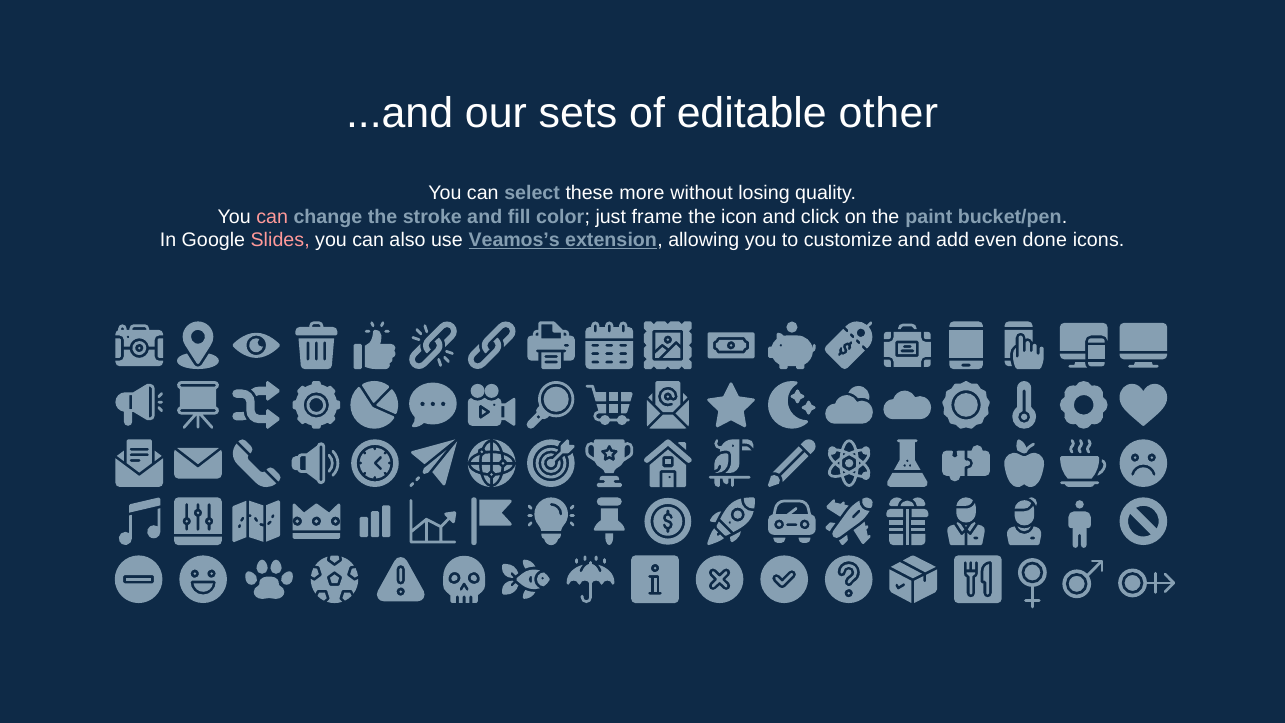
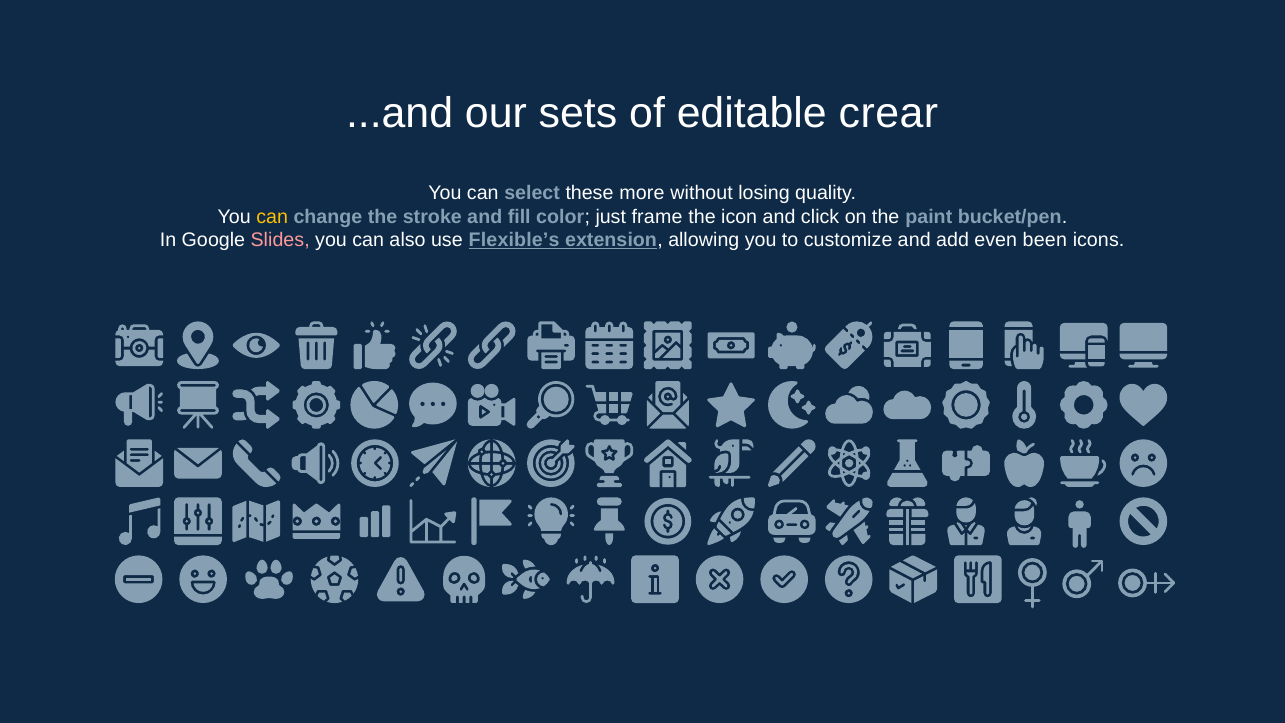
other: other -> crear
can at (272, 217) colour: pink -> yellow
Veamos’s: Veamos’s -> Flexible’s
done: done -> been
